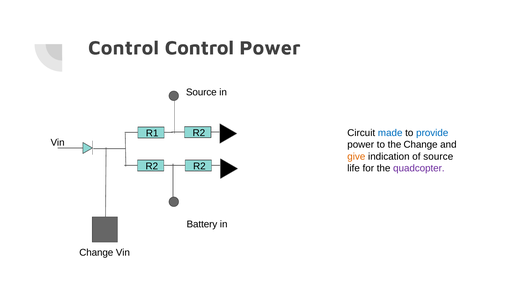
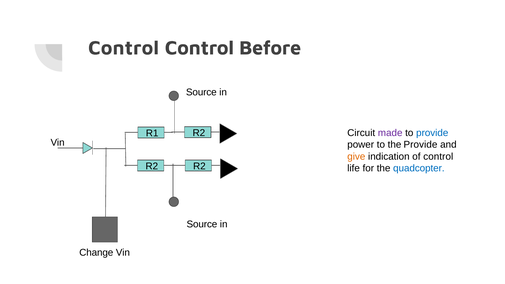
Control Power: Power -> Before
made colour: blue -> purple
the Change: Change -> Provide
of source: source -> control
quadcopter colour: purple -> blue
Battery at (202, 224): Battery -> Source
